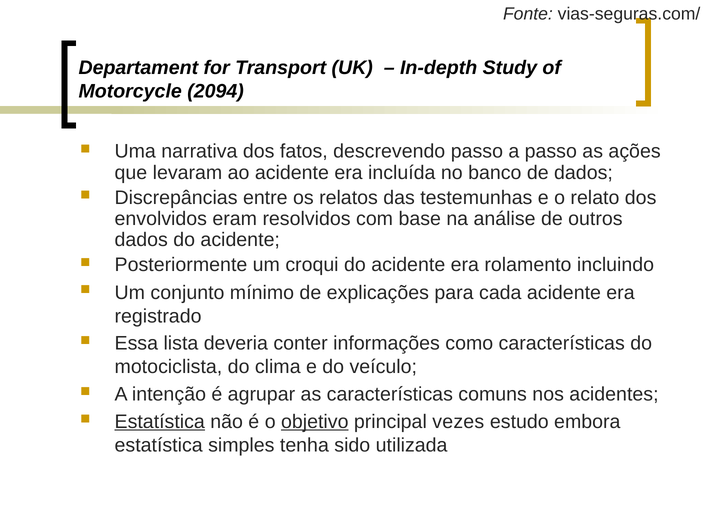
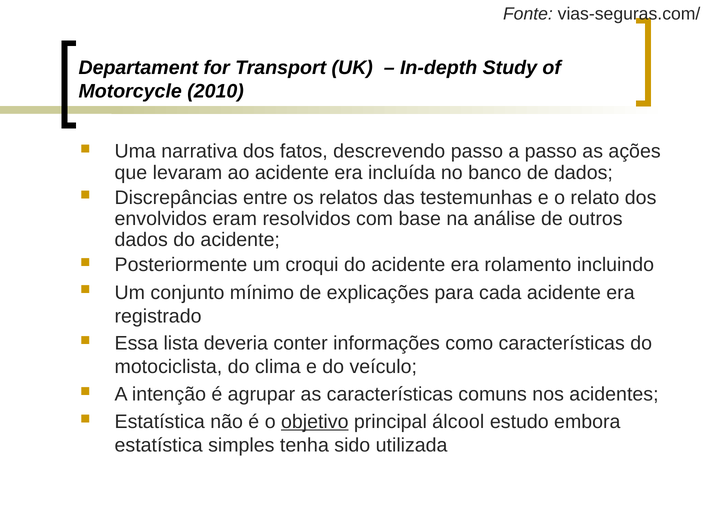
2094: 2094 -> 2010
Estatística at (160, 422) underline: present -> none
vezes: vezes -> álcool
